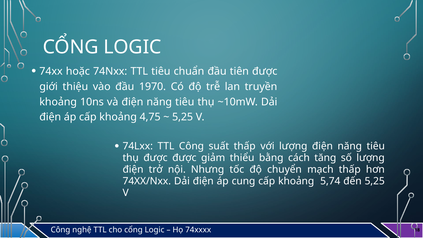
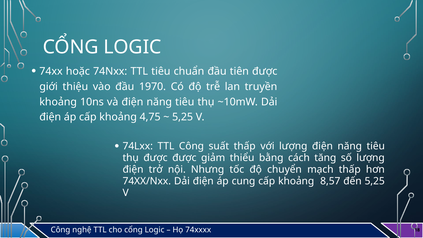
5,74: 5,74 -> 8,57
